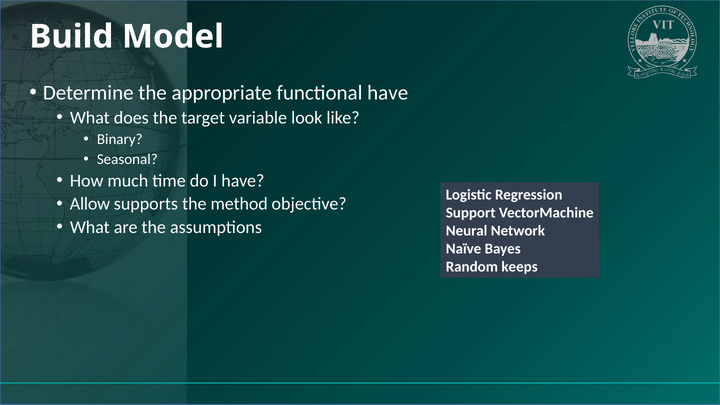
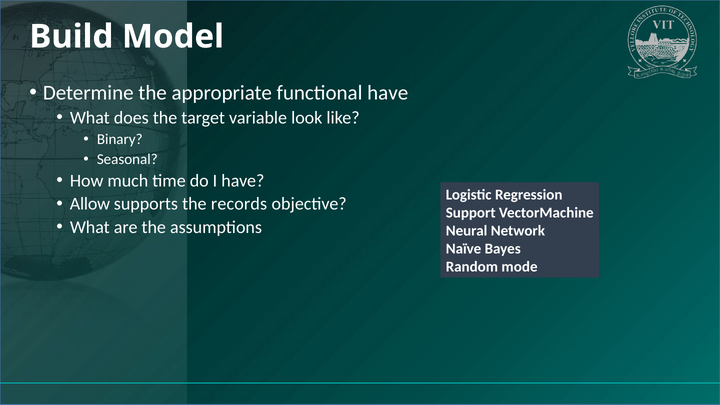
method: method -> records
keeps: keeps -> mode
